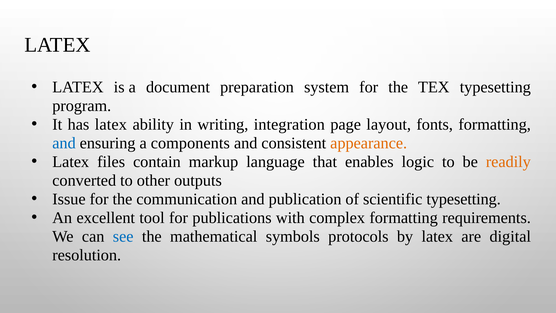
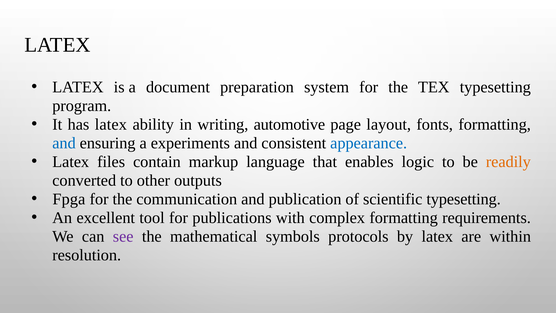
integration: integration -> automotive
components: components -> experiments
appearance colour: orange -> blue
Issue: Issue -> Fpga
see colour: blue -> purple
digital: digital -> within
